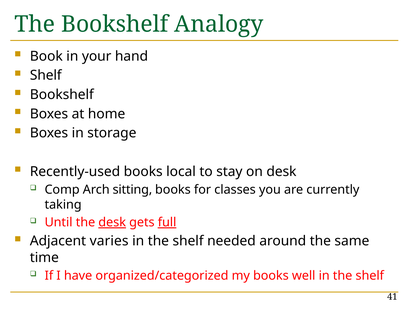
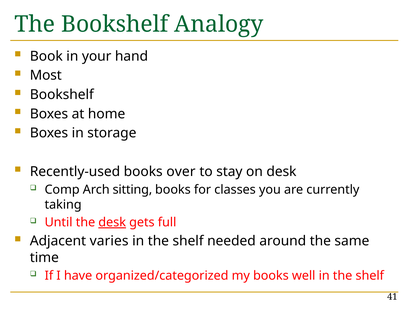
Shelf at (46, 75): Shelf -> Most
local: local -> over
full underline: present -> none
